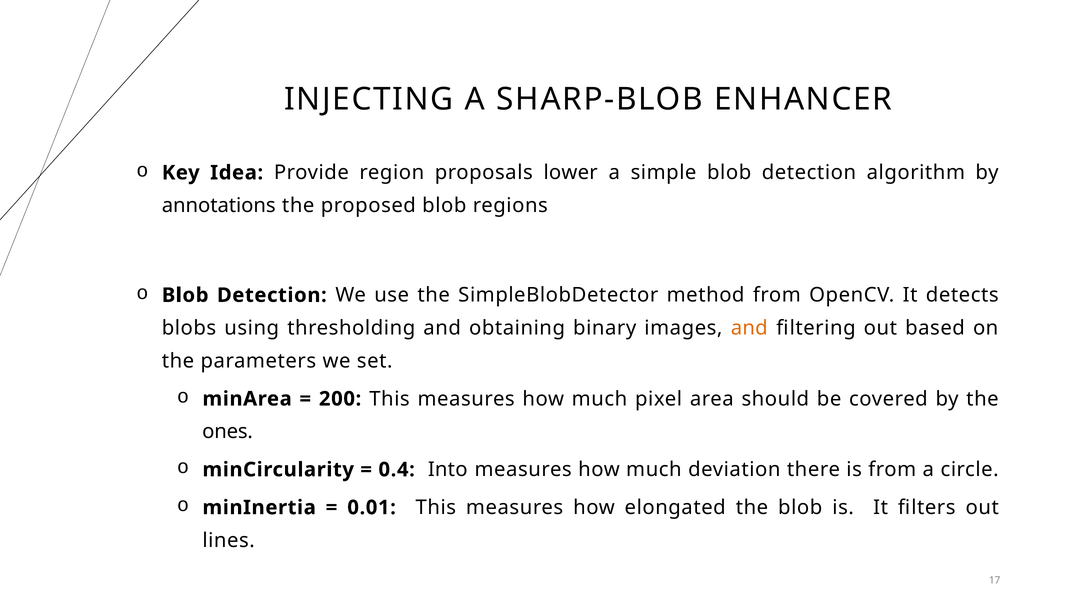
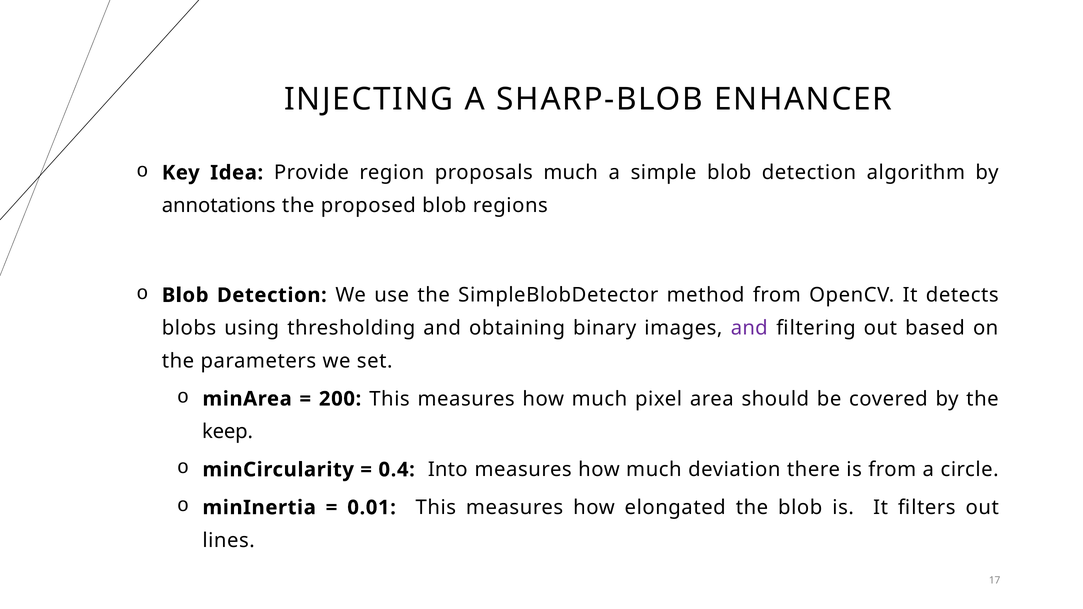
proposals lower: lower -> much
and at (749, 328) colour: orange -> purple
ones: ones -> keep
